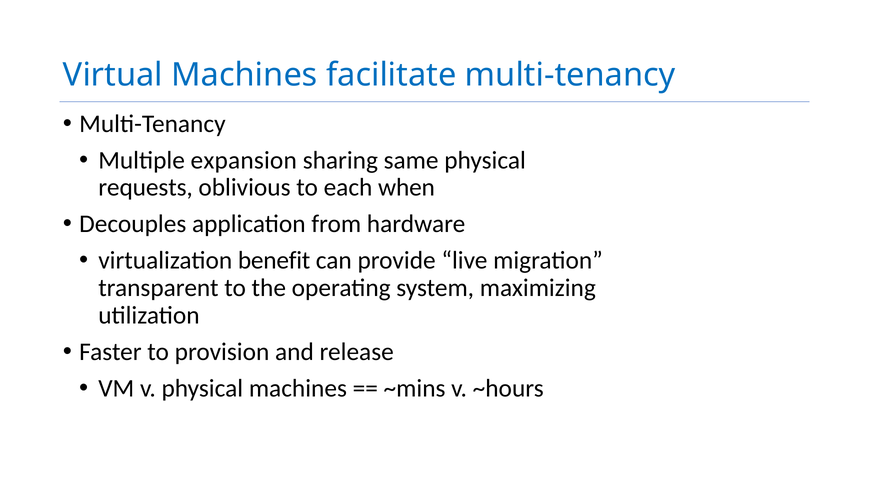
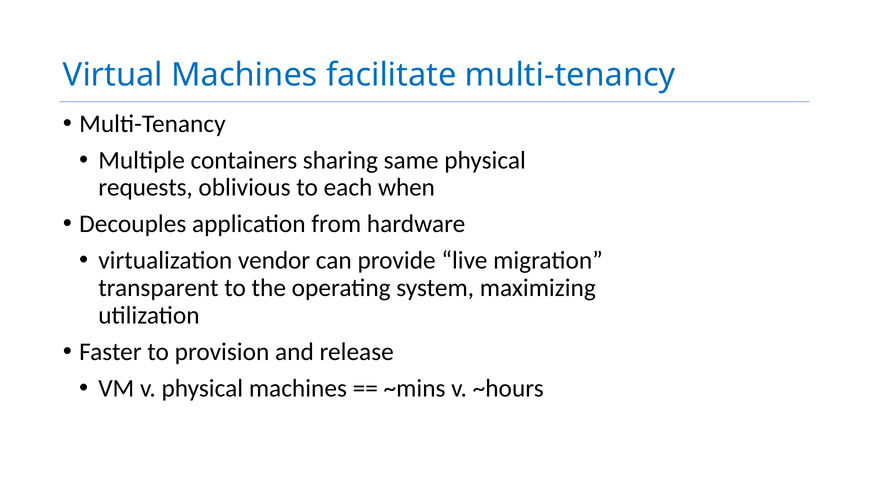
expansion: expansion -> containers
benefit: benefit -> vendor
